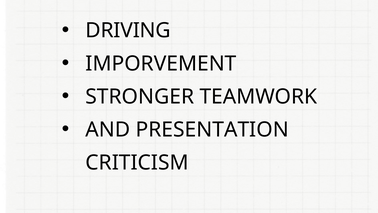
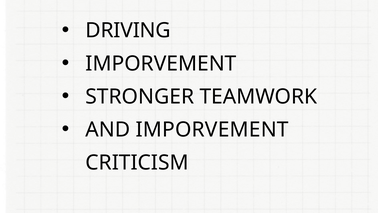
AND PRESENTATION: PRESENTATION -> IMPORVEMENT
